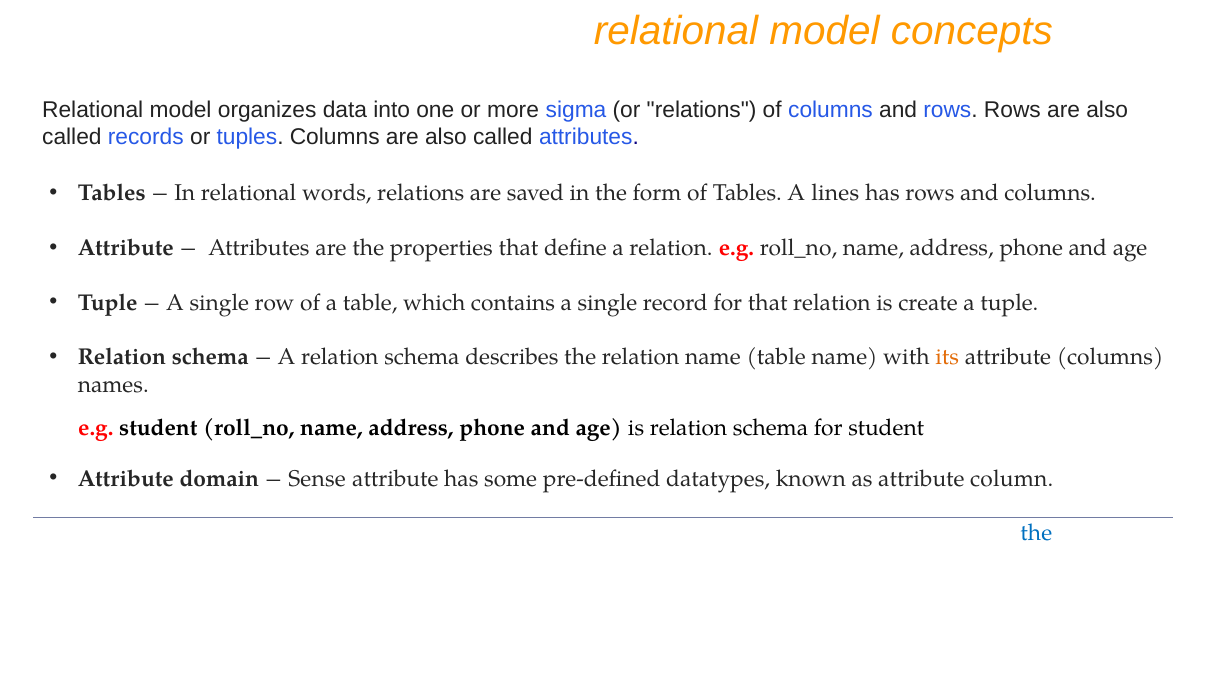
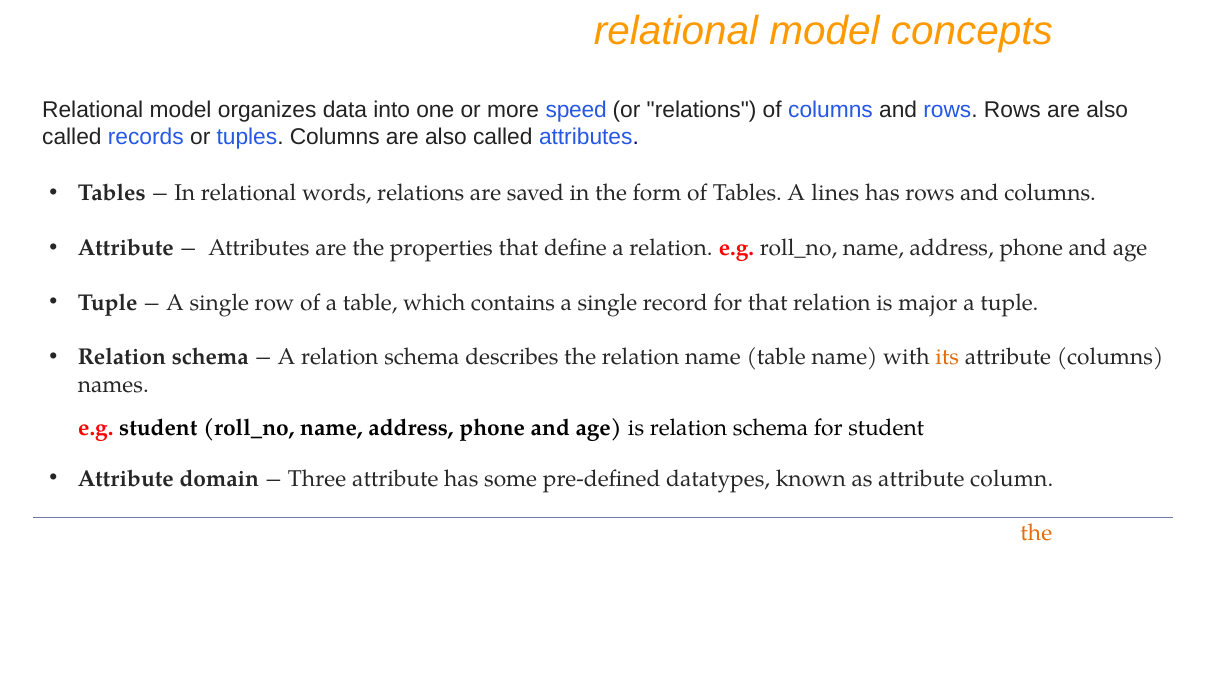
sigma: sigma -> speed
create: create -> major
Sense: Sense -> Three
the at (1036, 533) colour: blue -> orange
